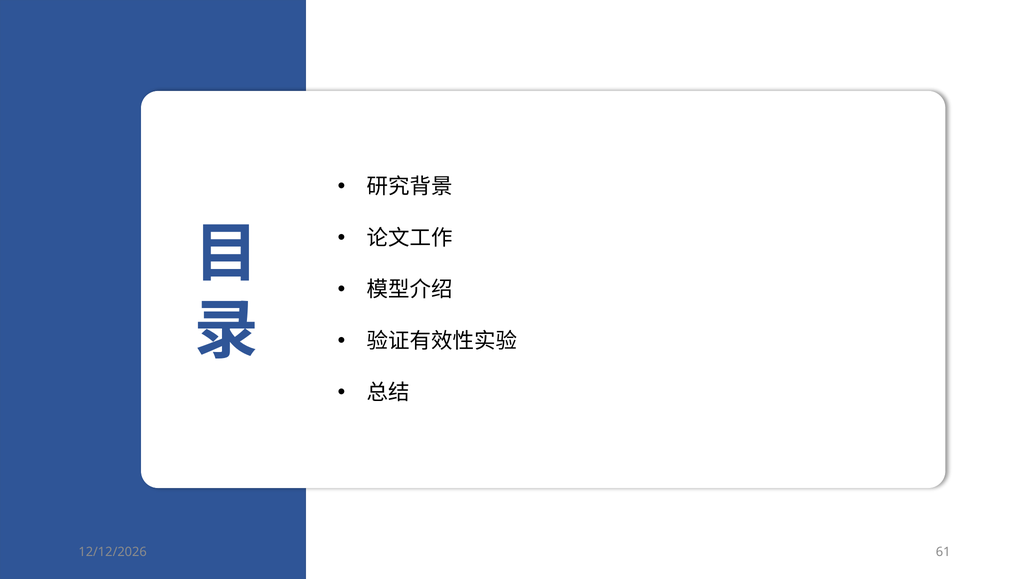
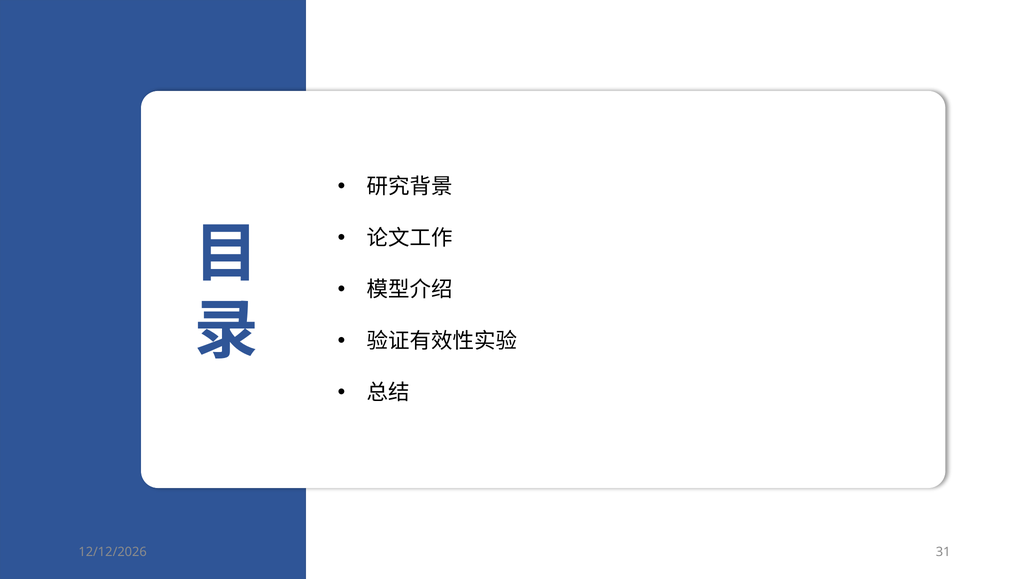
61: 61 -> 31
